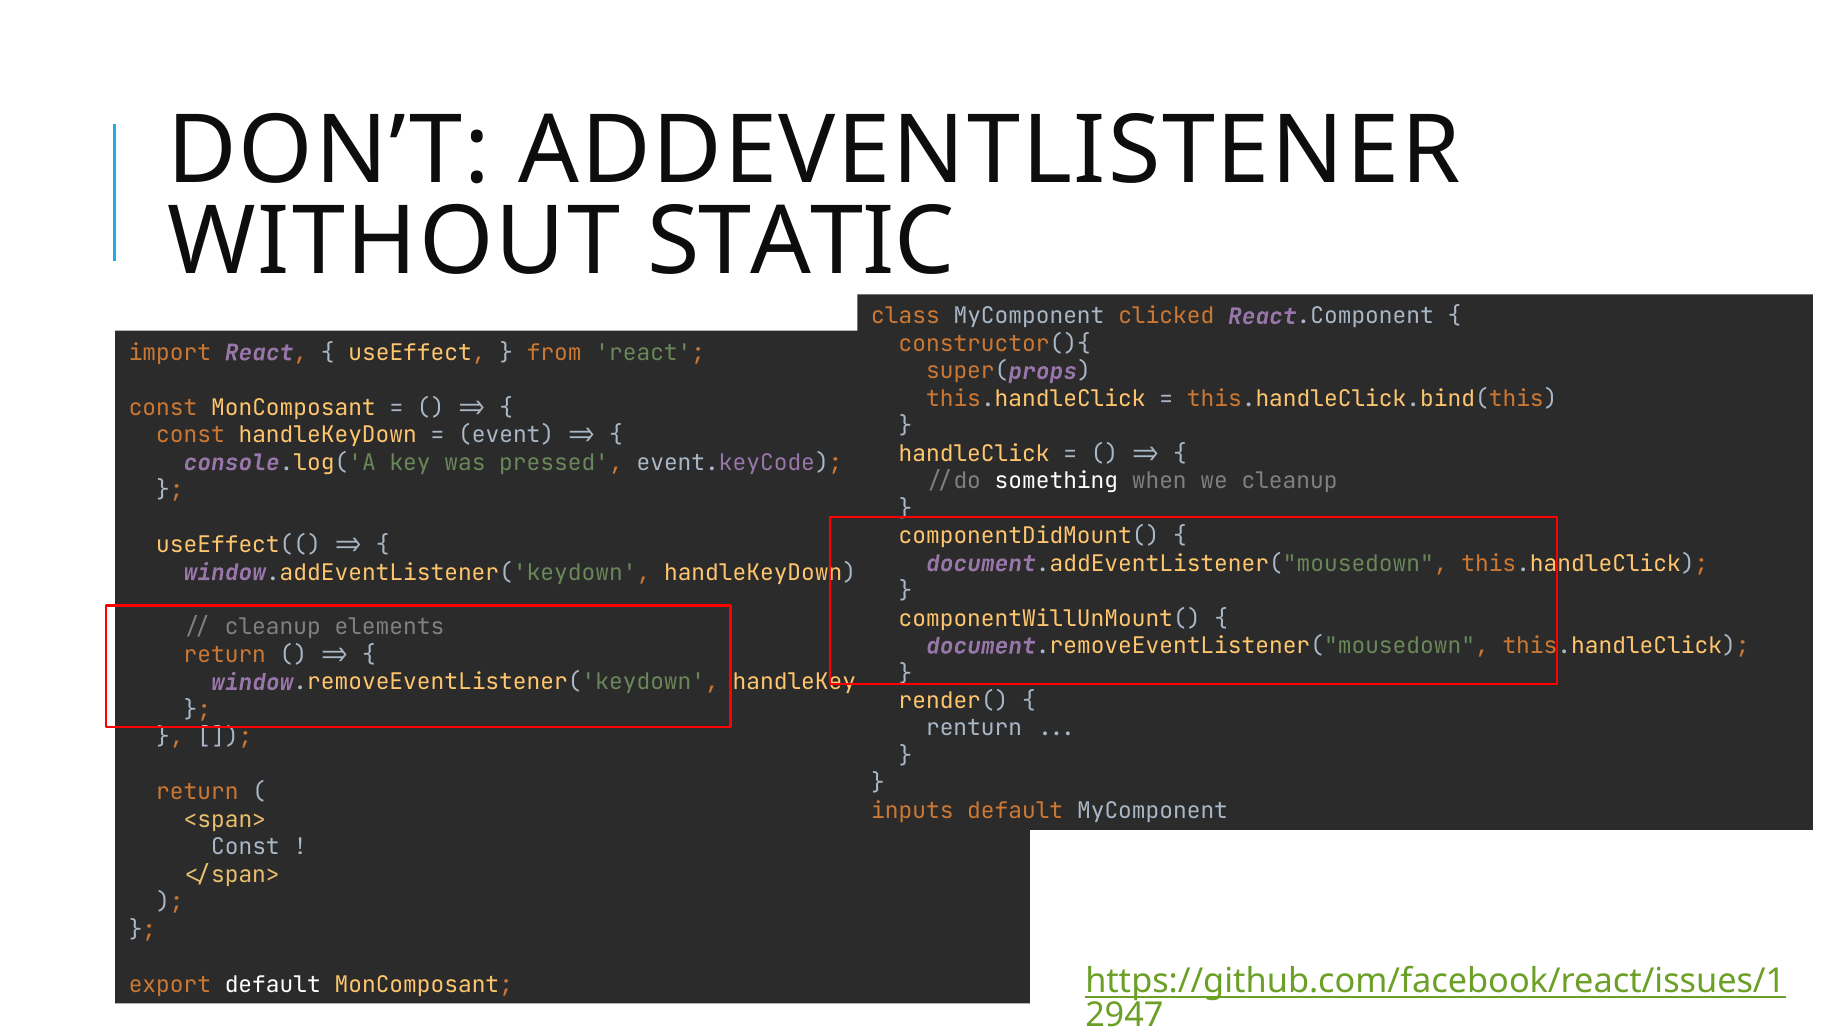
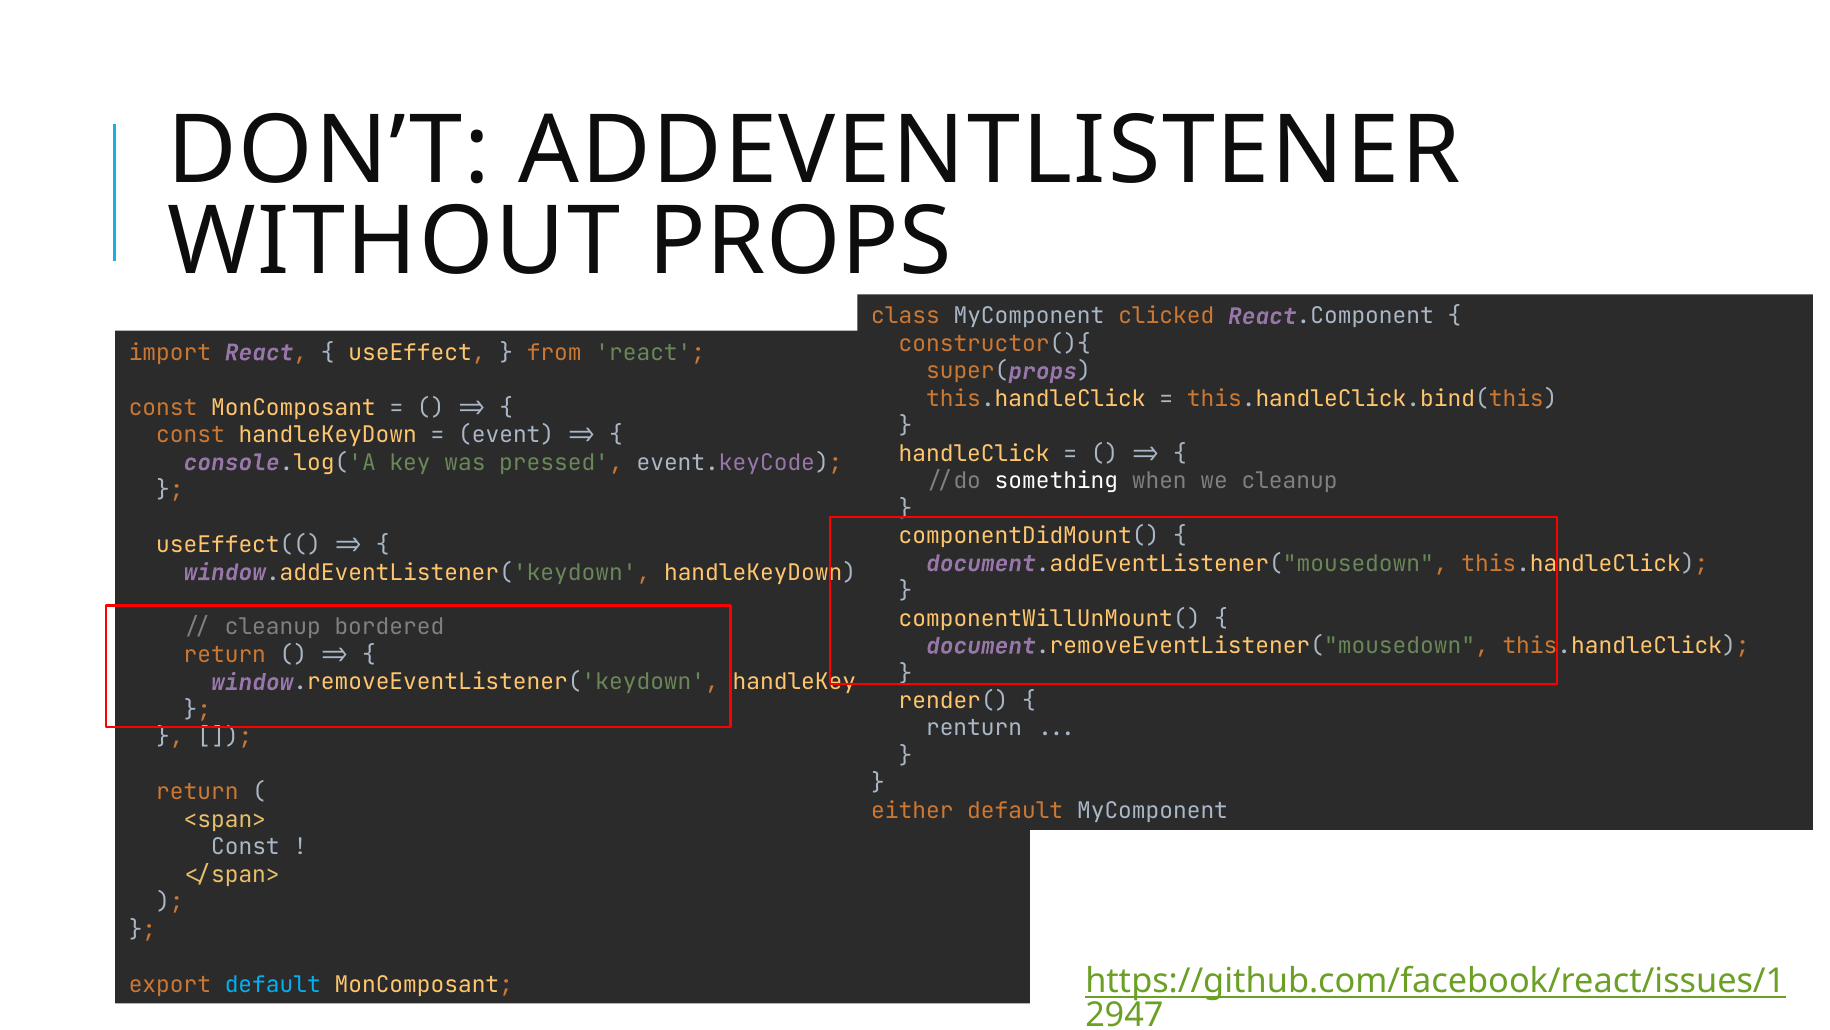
STATIC: STATIC -> PROPS
elements: elements -> bordered
inputs: inputs -> either
default at (273, 984) colour: white -> light blue
